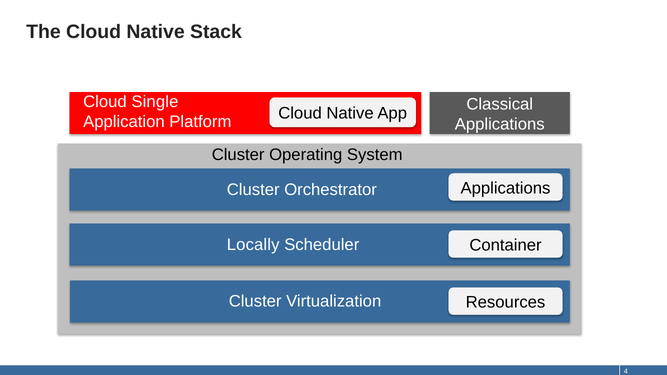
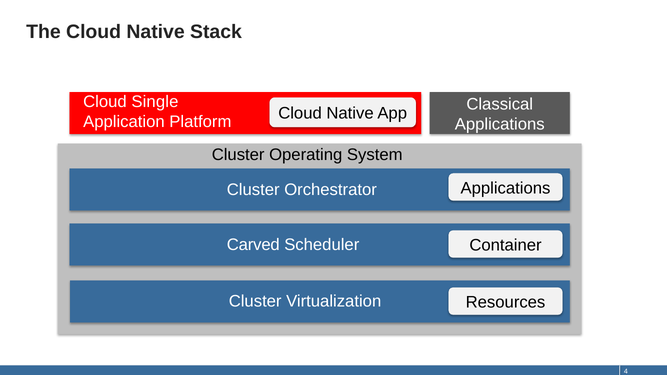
Locally: Locally -> Carved
